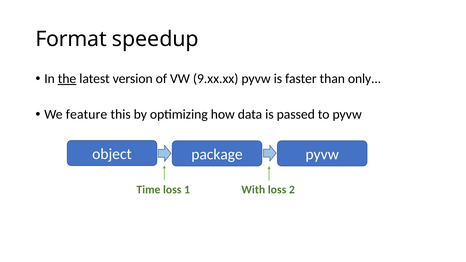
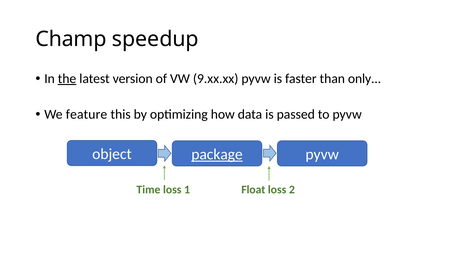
Format: Format -> Champ
package underline: none -> present
With: With -> Float
